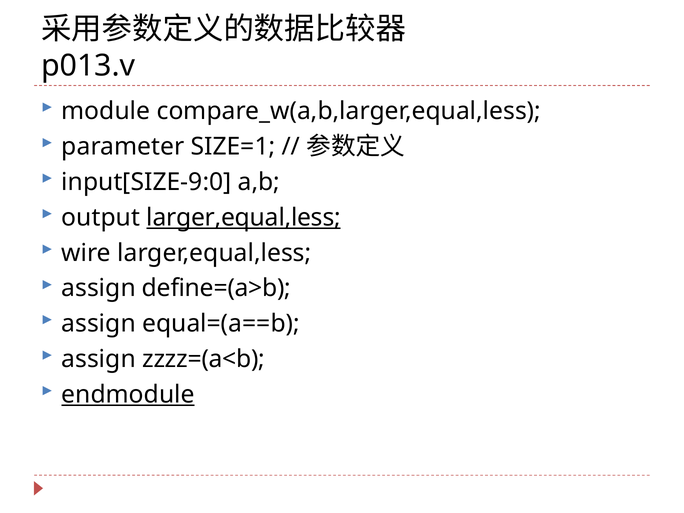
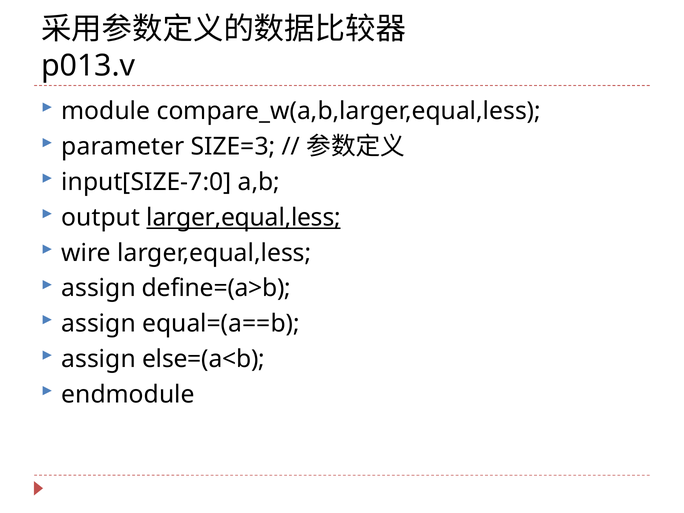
SIZE=1: SIZE=1 -> SIZE=3
input[SIZE-9:0: input[SIZE-9:0 -> input[SIZE-7:0
zzzz=(a<b: zzzz=(a<b -> else=(a<b
endmodule underline: present -> none
